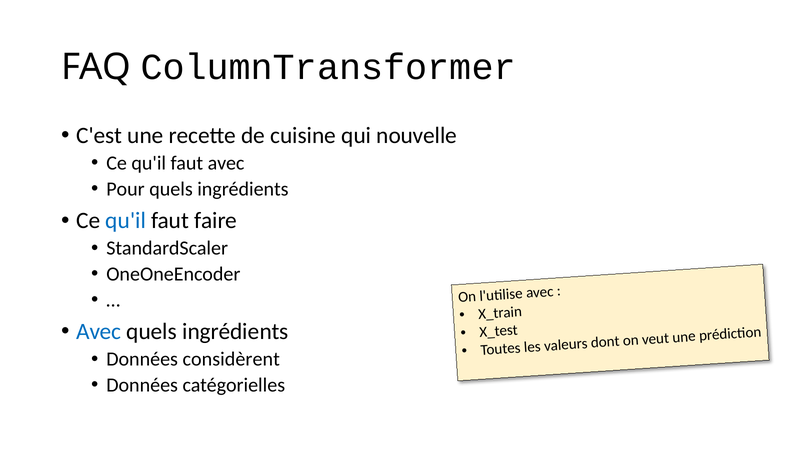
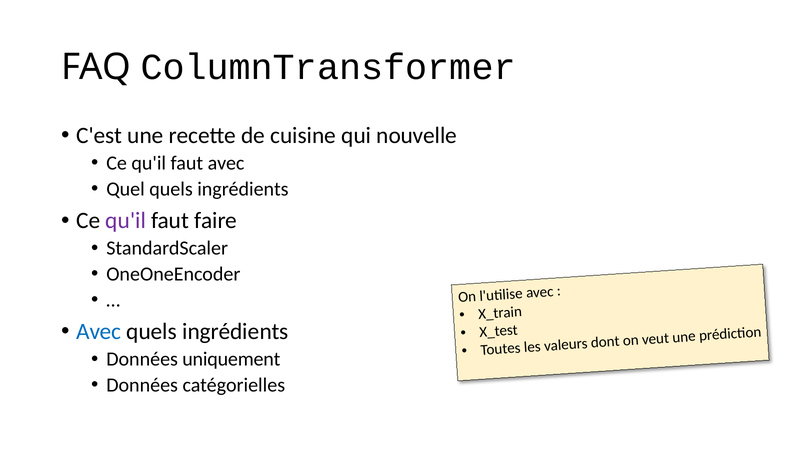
Pour: Pour -> Quel
qu'il at (126, 221) colour: blue -> purple
considèrent: considèrent -> uniquement
